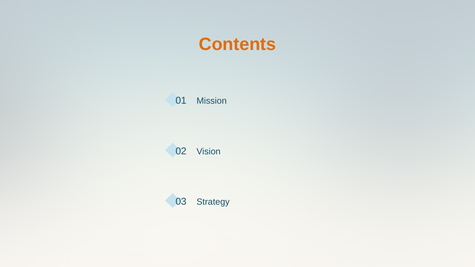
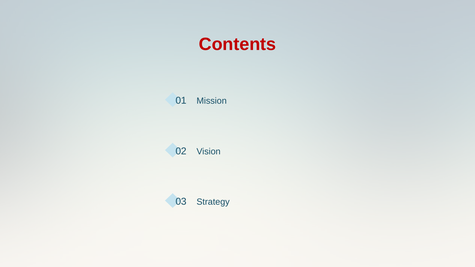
Contents colour: orange -> red
